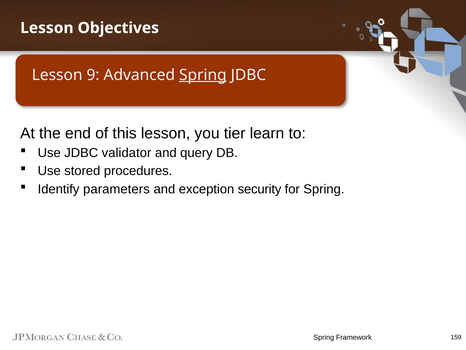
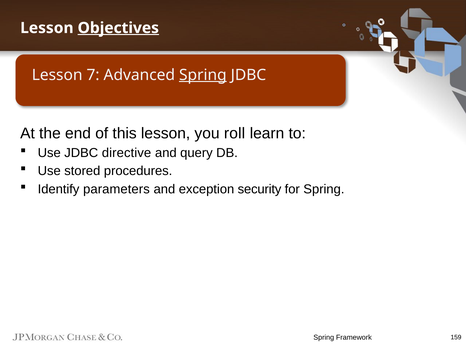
Objectives underline: none -> present
9: 9 -> 7
tier: tier -> roll
validator: validator -> directive
